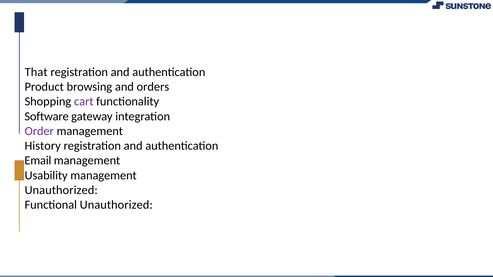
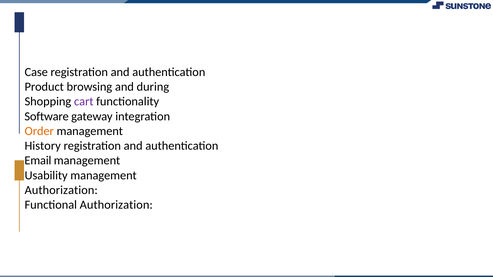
That: That -> Case
orders: orders -> during
Order colour: purple -> orange
Unauthorized at (61, 190): Unauthorized -> Authorization
Functional Unauthorized: Unauthorized -> Authorization
